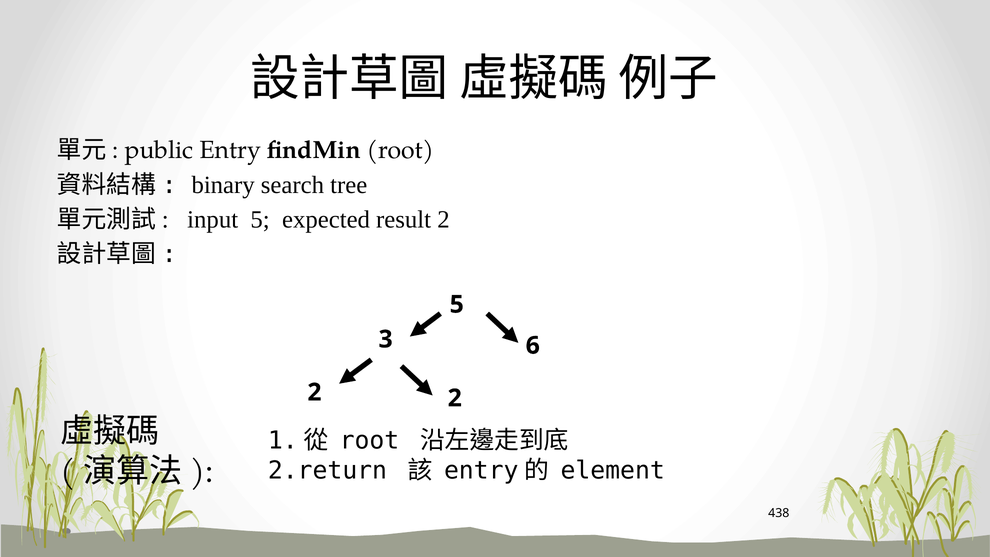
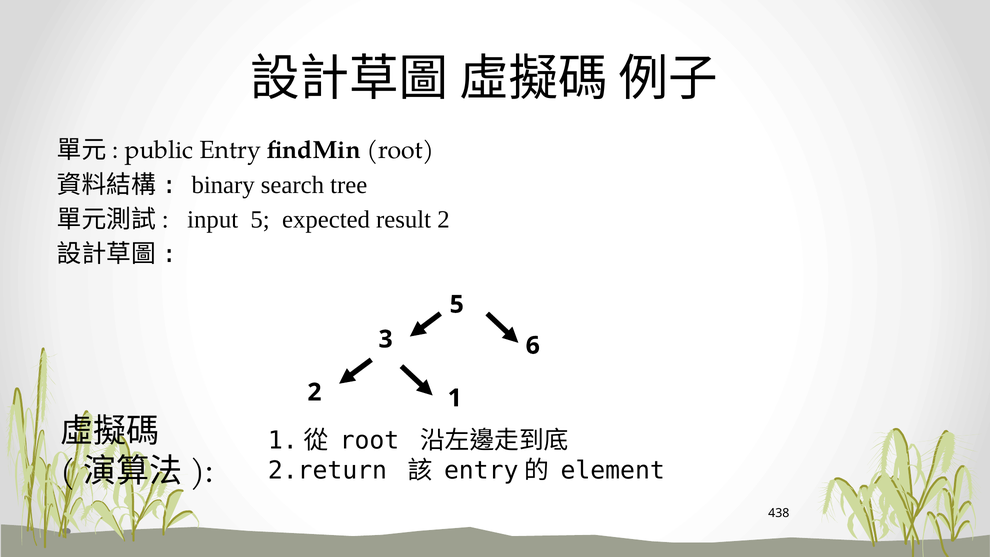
2 2: 2 -> 1
